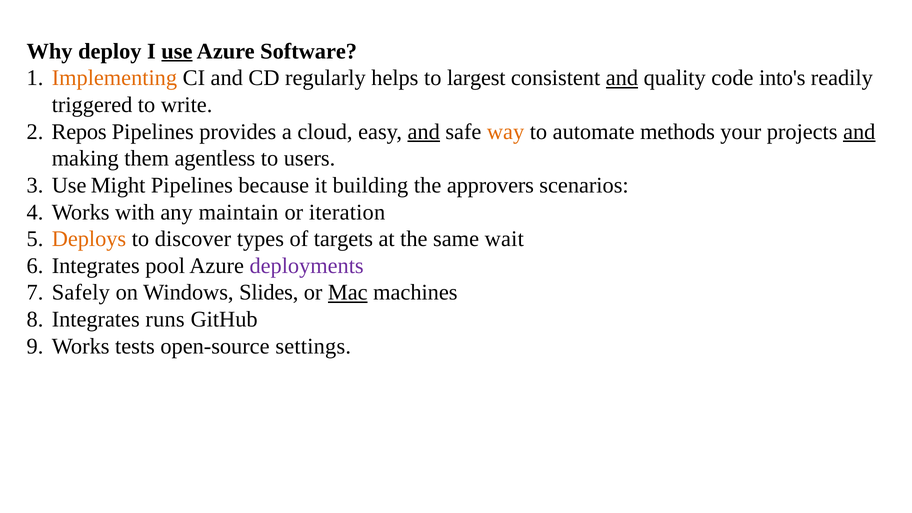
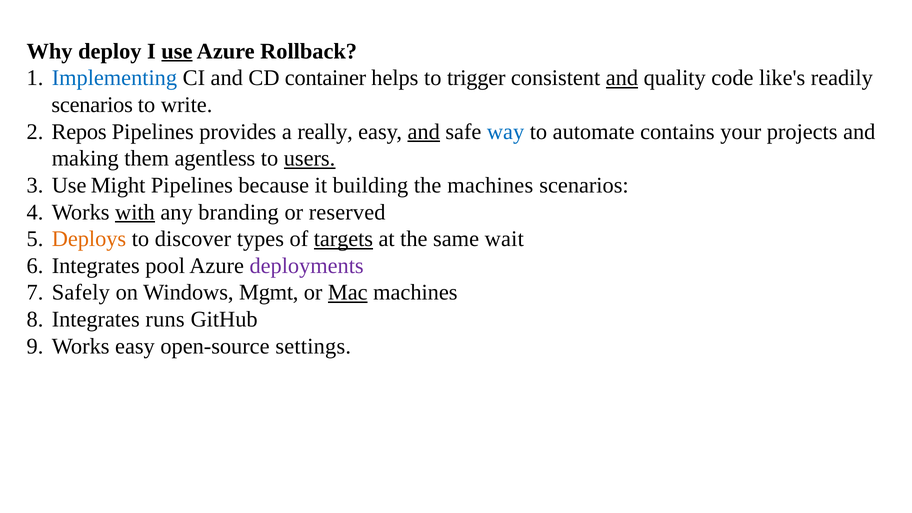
Software: Software -> Rollback
Implementing colour: orange -> blue
regularly: regularly -> container
largest: largest -> trigger
into's: into's -> like's
triggered at (92, 105): triggered -> scenarios
cloud: cloud -> really
way colour: orange -> blue
methods: methods -> contains
and at (859, 132) underline: present -> none
users underline: none -> present
the approvers: approvers -> machines
with underline: none -> present
maintain: maintain -> branding
iteration: iteration -> reserved
targets underline: none -> present
Slides: Slides -> Mgmt
Works tests: tests -> easy
